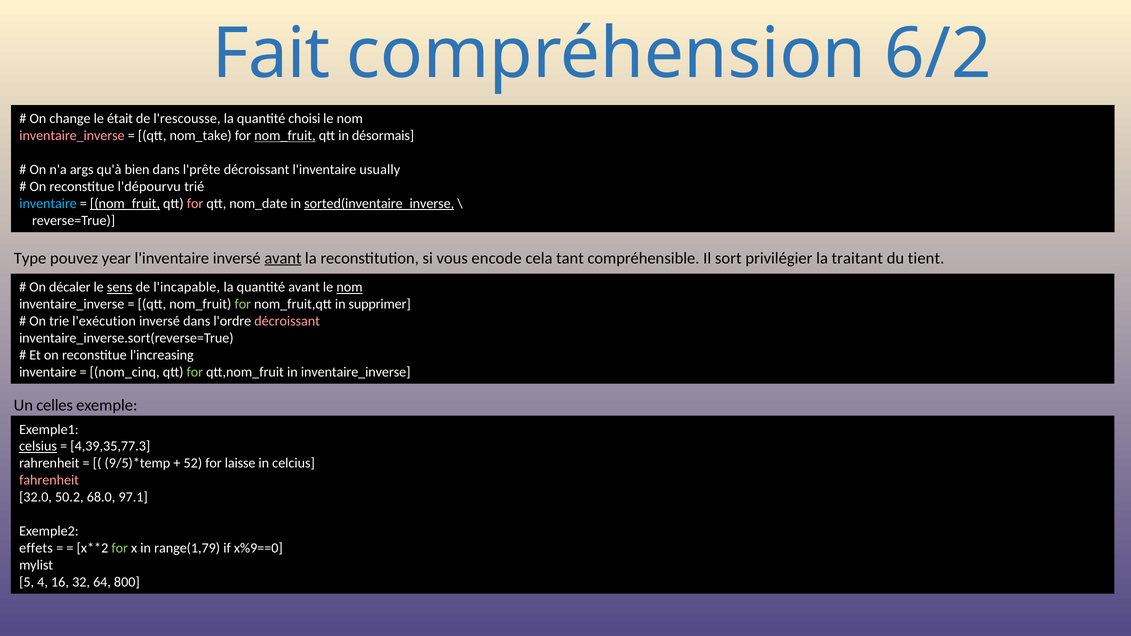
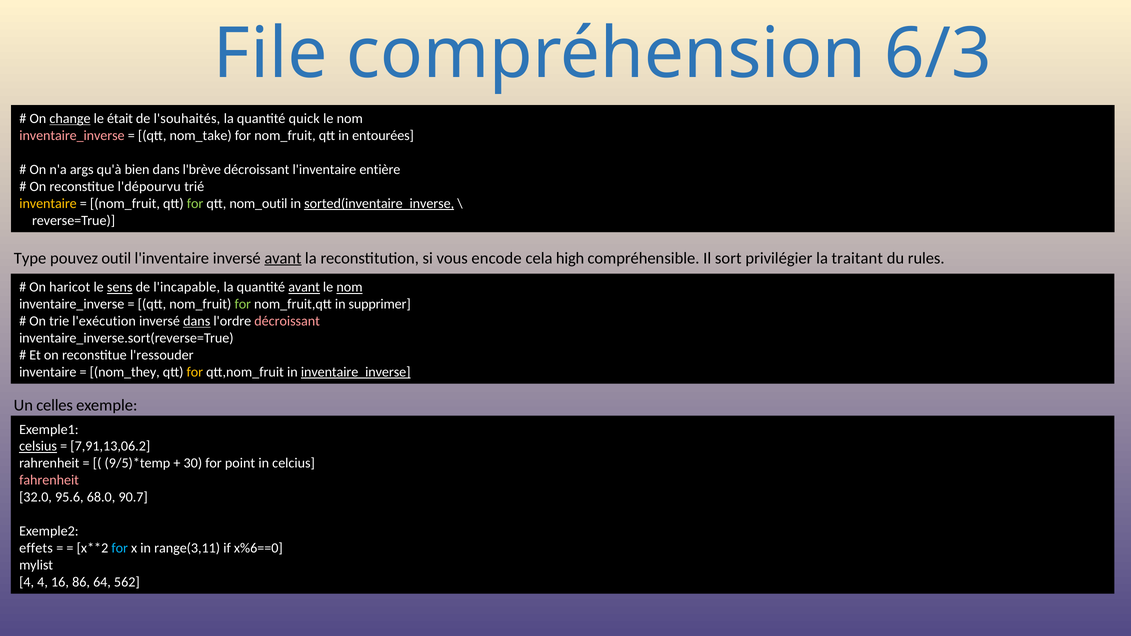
Fait: Fait -> File
6/2: 6/2 -> 6/3
change underline: none -> present
l'rescousse: l'rescousse -> l'souhaités
choisi: choisi -> quick
nom_fruit at (285, 136) underline: present -> none
désormais: désormais -> entourées
l'prête: l'prête -> l'brève
usually: usually -> entière
inventaire at (48, 204) colour: light blue -> yellow
nom_fruit at (125, 204) underline: present -> none
for at (195, 204) colour: pink -> light green
nom_date: nom_date -> nom_outil
year: year -> outil
tant: tant -> high
tient: tient -> rules
décaler: décaler -> haricot
avant at (304, 287) underline: none -> present
dans at (197, 321) underline: none -> present
l'increasing: l'increasing -> l'ressouder
nom_cinq: nom_cinq -> nom_they
for at (195, 372) colour: light green -> yellow
inventaire_inverse at (356, 372) underline: none -> present
4,39,35,77.3: 4,39,35,77.3 -> 7,91,13,06.2
52: 52 -> 30
laisse: laisse -> point
50.2: 50.2 -> 95.6
97.1: 97.1 -> 90.7
for at (120, 548) colour: light green -> light blue
range(1,79: range(1,79 -> range(3,11
x%9==0: x%9==0 -> x%6==0
5 at (27, 582): 5 -> 4
32: 32 -> 86
800: 800 -> 562
